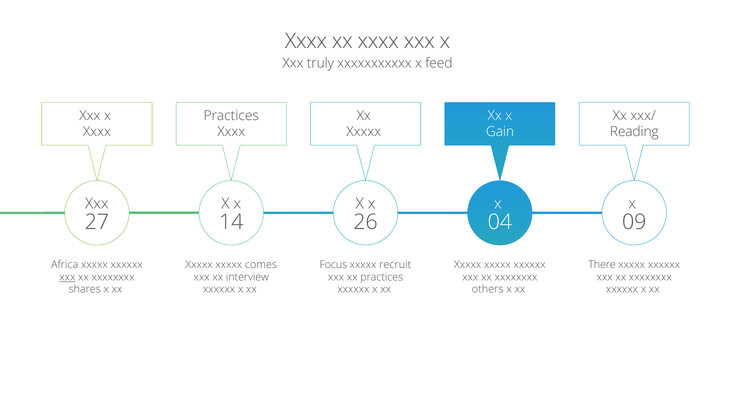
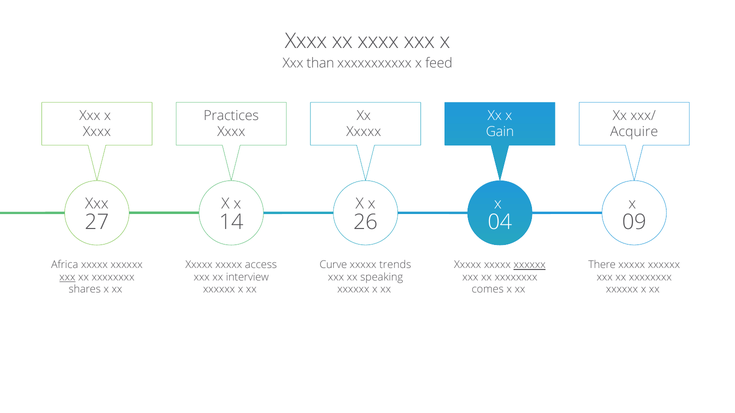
truly: truly -> than
Reading: Reading -> Acquire
comes: comes -> access
Focus: Focus -> Curve
recruit: recruit -> trends
xxxxxx at (530, 265) underline: none -> present
xx practices: practices -> speaking
others: others -> comes
